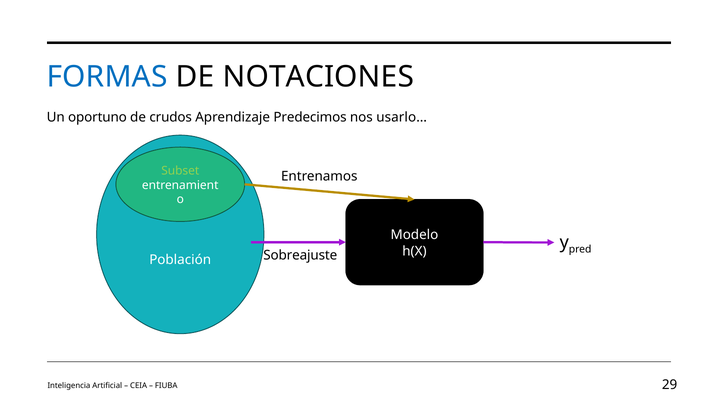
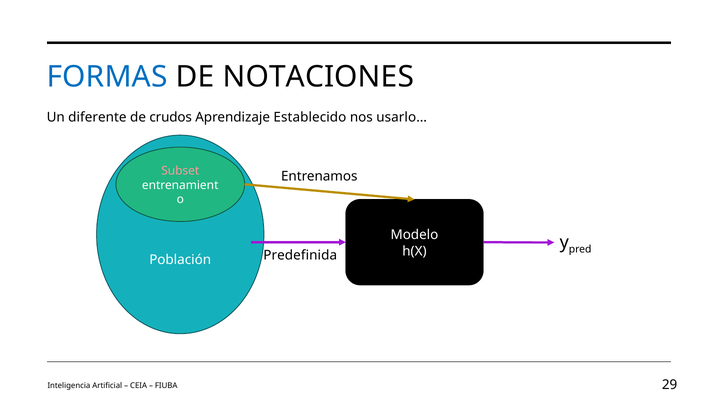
oportuno: oportuno -> diferente
Predecimos: Predecimos -> Establecido
Subset colour: light green -> pink
Sobreajuste: Sobreajuste -> Predefinida
